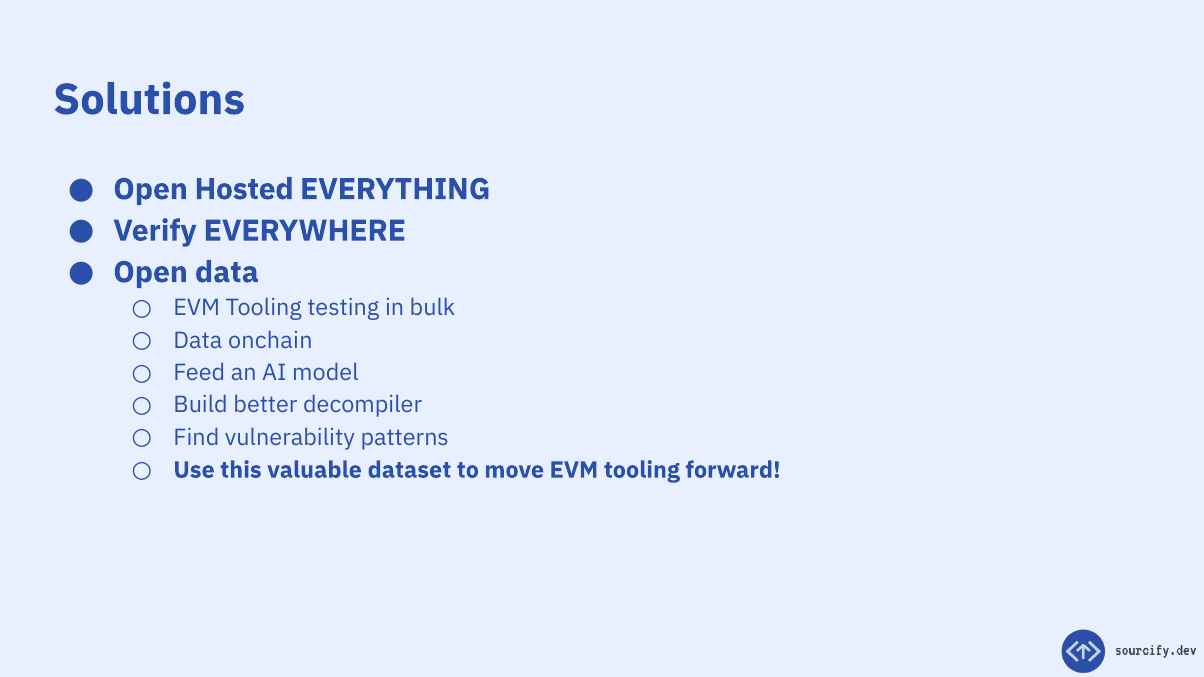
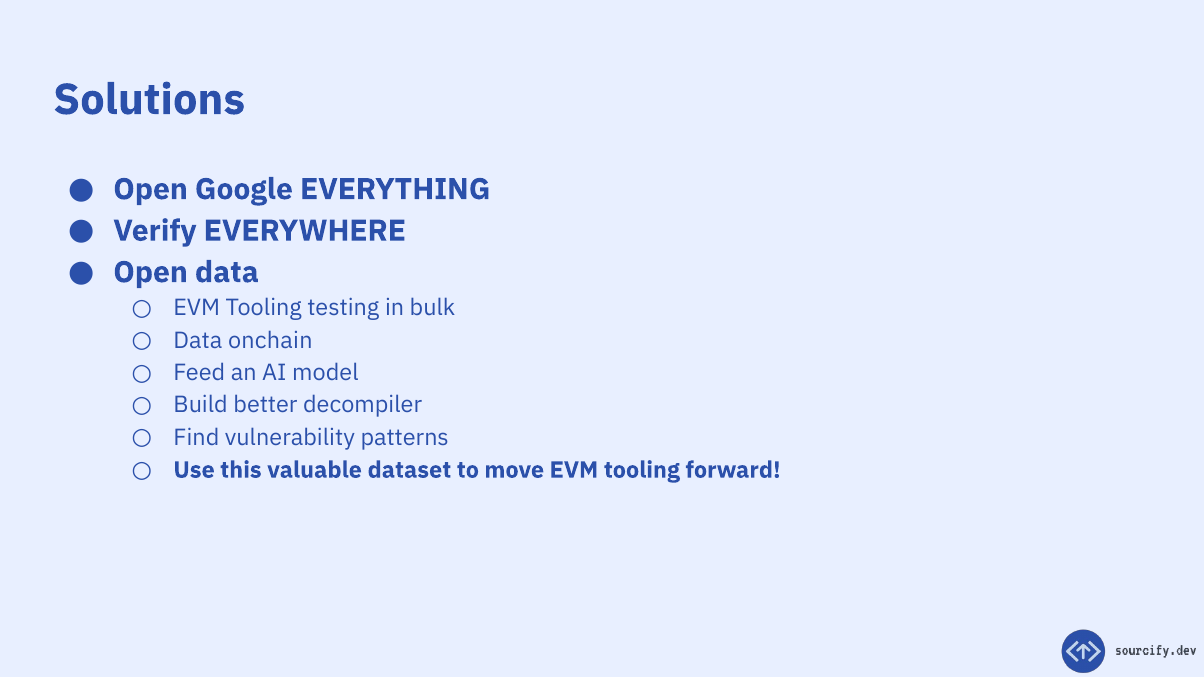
Hosted: Hosted -> Google
